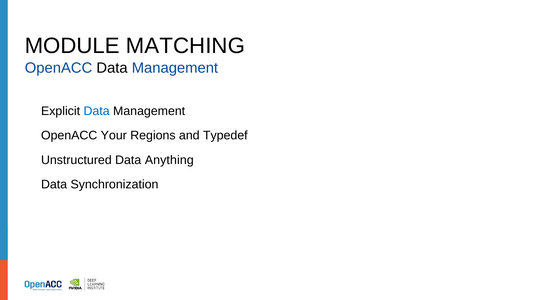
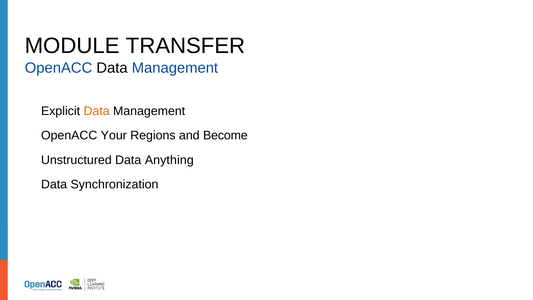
MATCHING: MATCHING -> TRANSFER
Data at (97, 111) colour: blue -> orange
Typedef: Typedef -> Become
